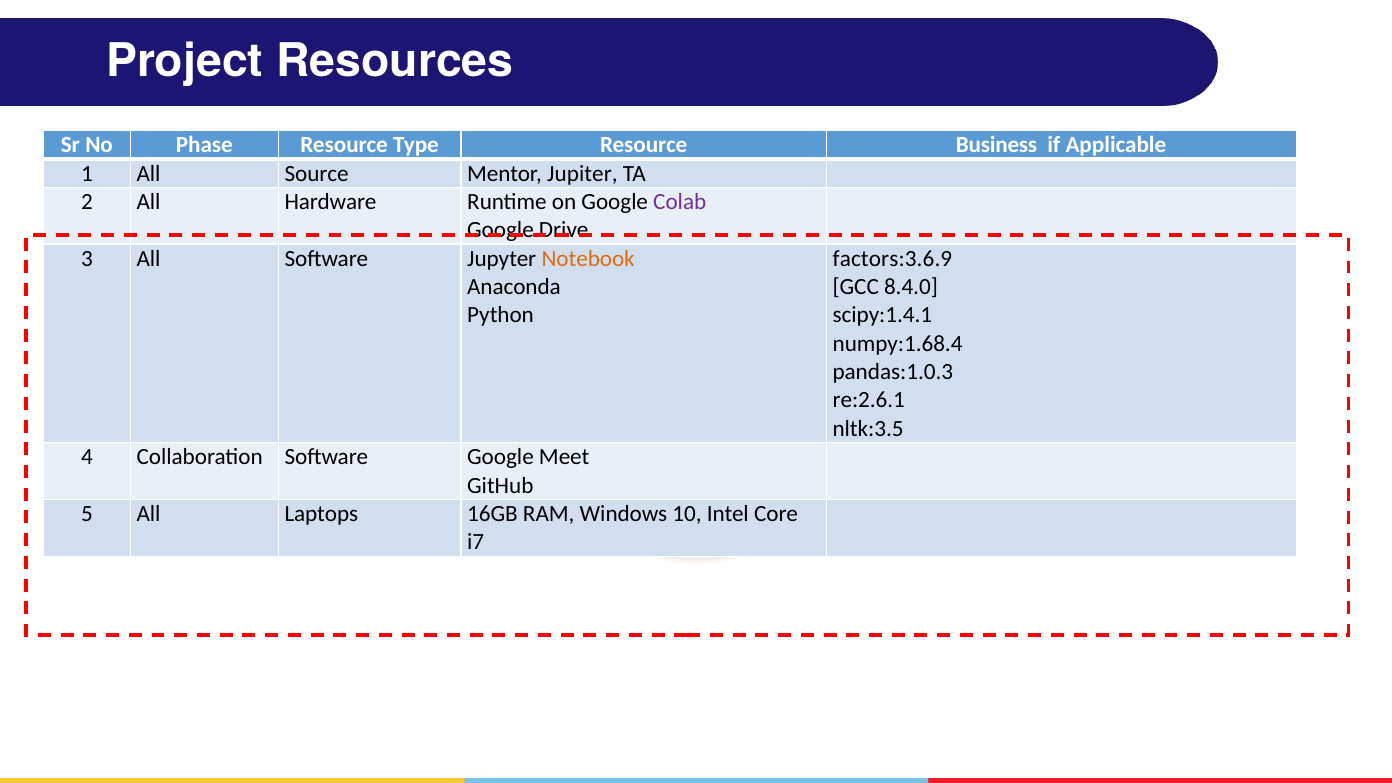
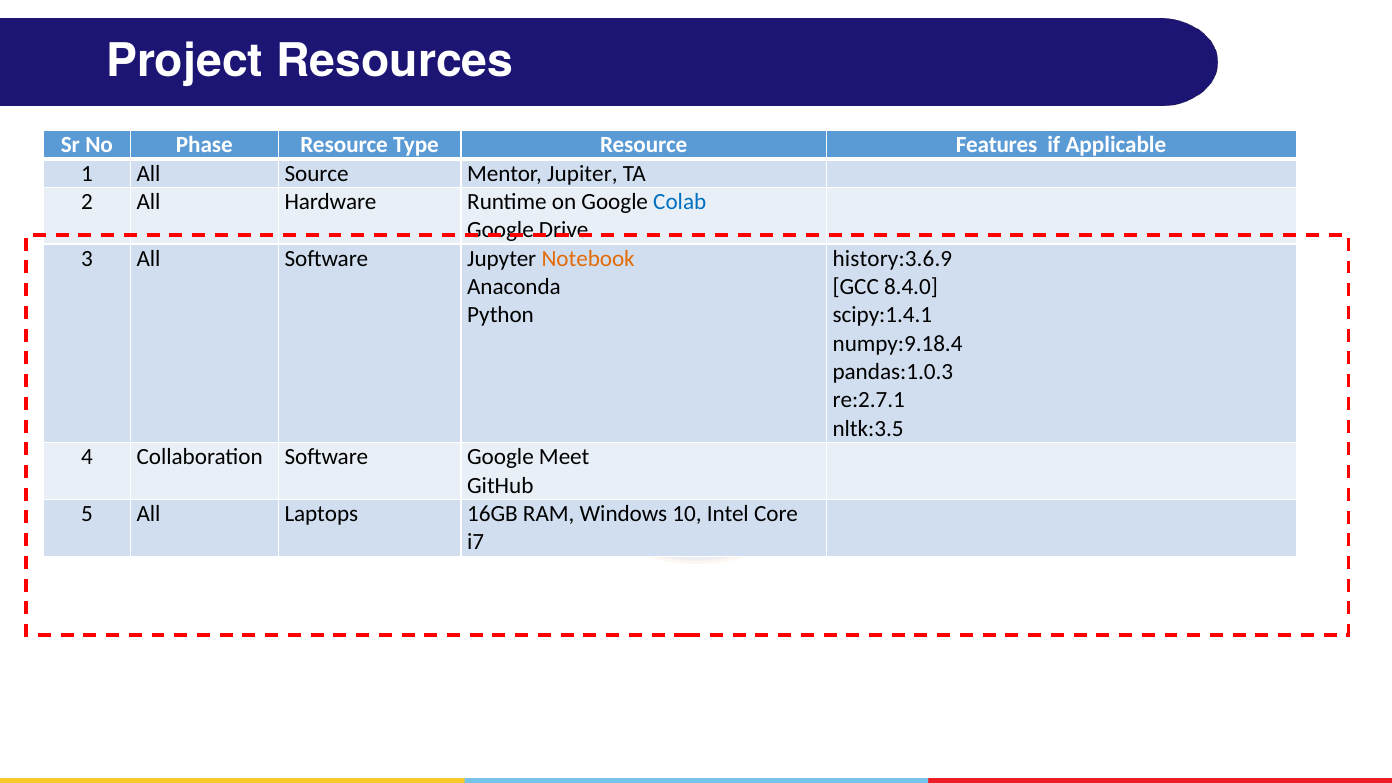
Business: Business -> Features
Colab colour: purple -> blue
factors:3.6.9: factors:3.6.9 -> history:3.6.9
numpy:1.68.4: numpy:1.68.4 -> numpy:9.18.4
re:2.6.1: re:2.6.1 -> re:2.7.1
